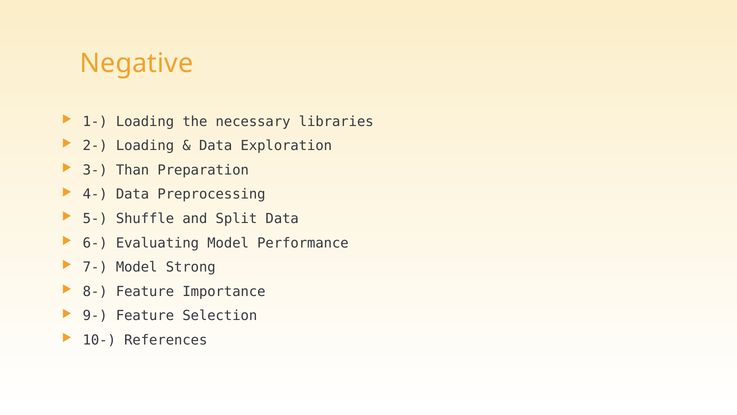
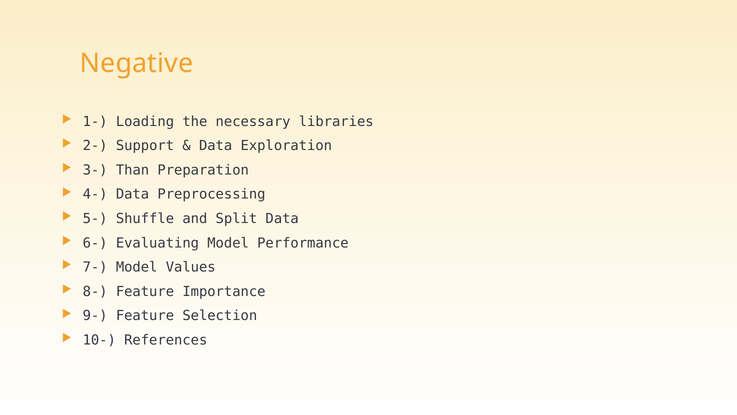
2- Loading: Loading -> Support
Strong: Strong -> Values
